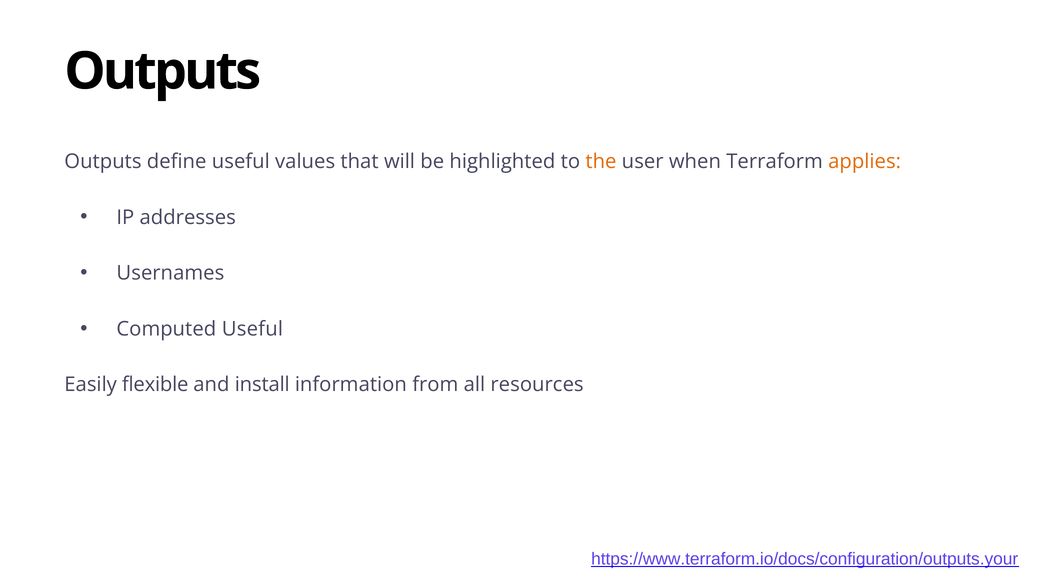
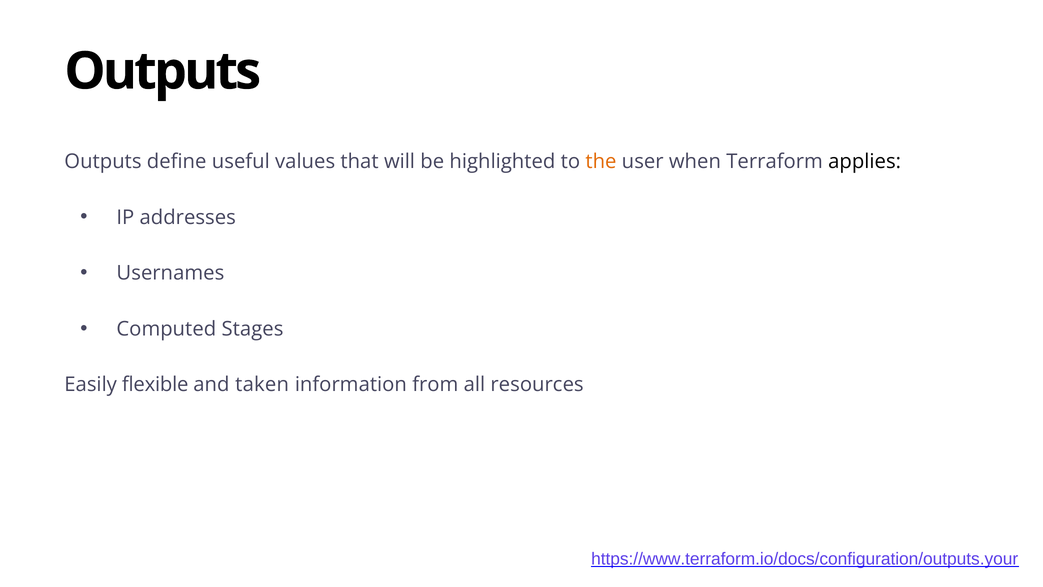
applies colour: orange -> black
Computed Useful: Useful -> Stages
install: install -> taken
